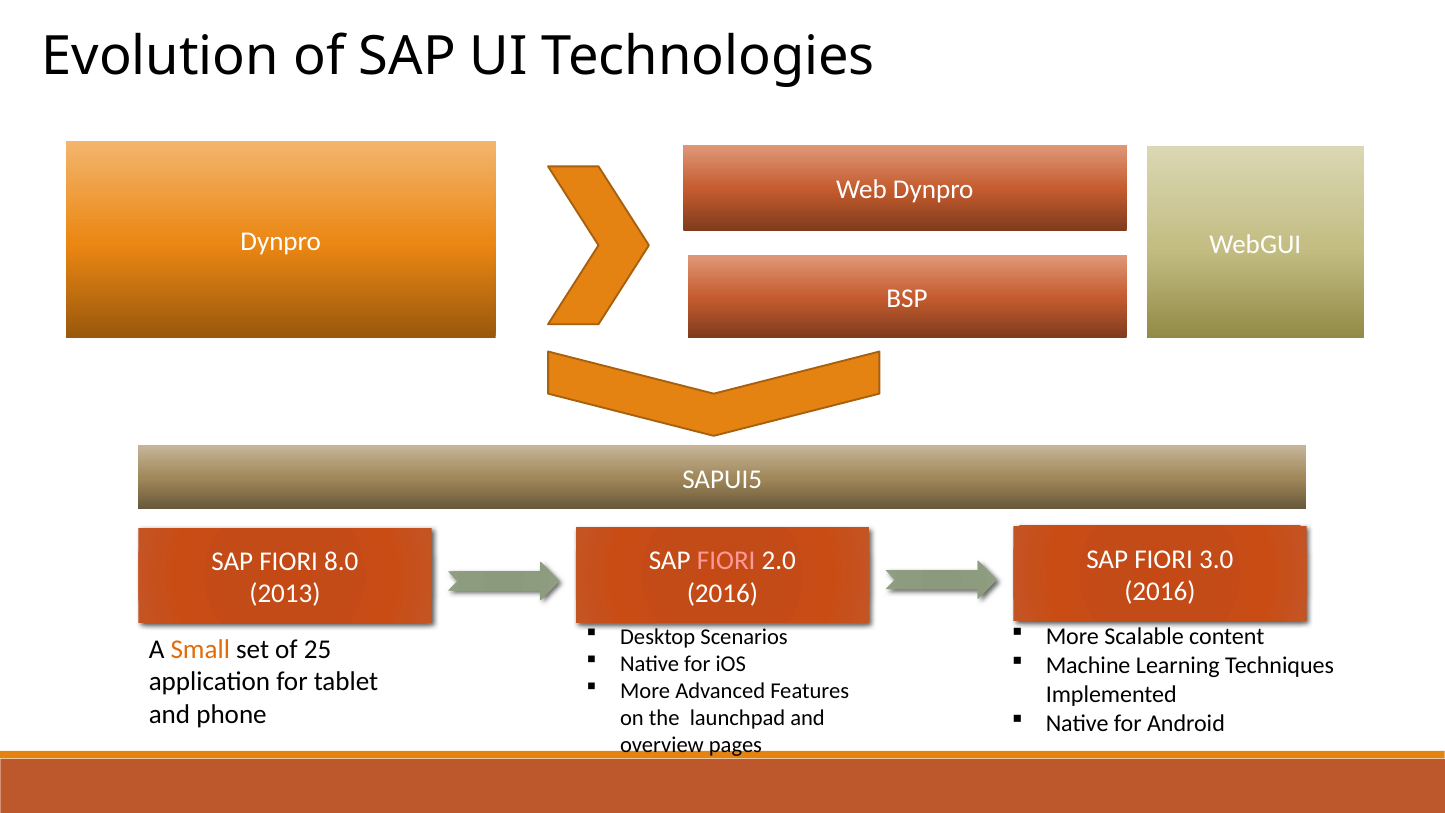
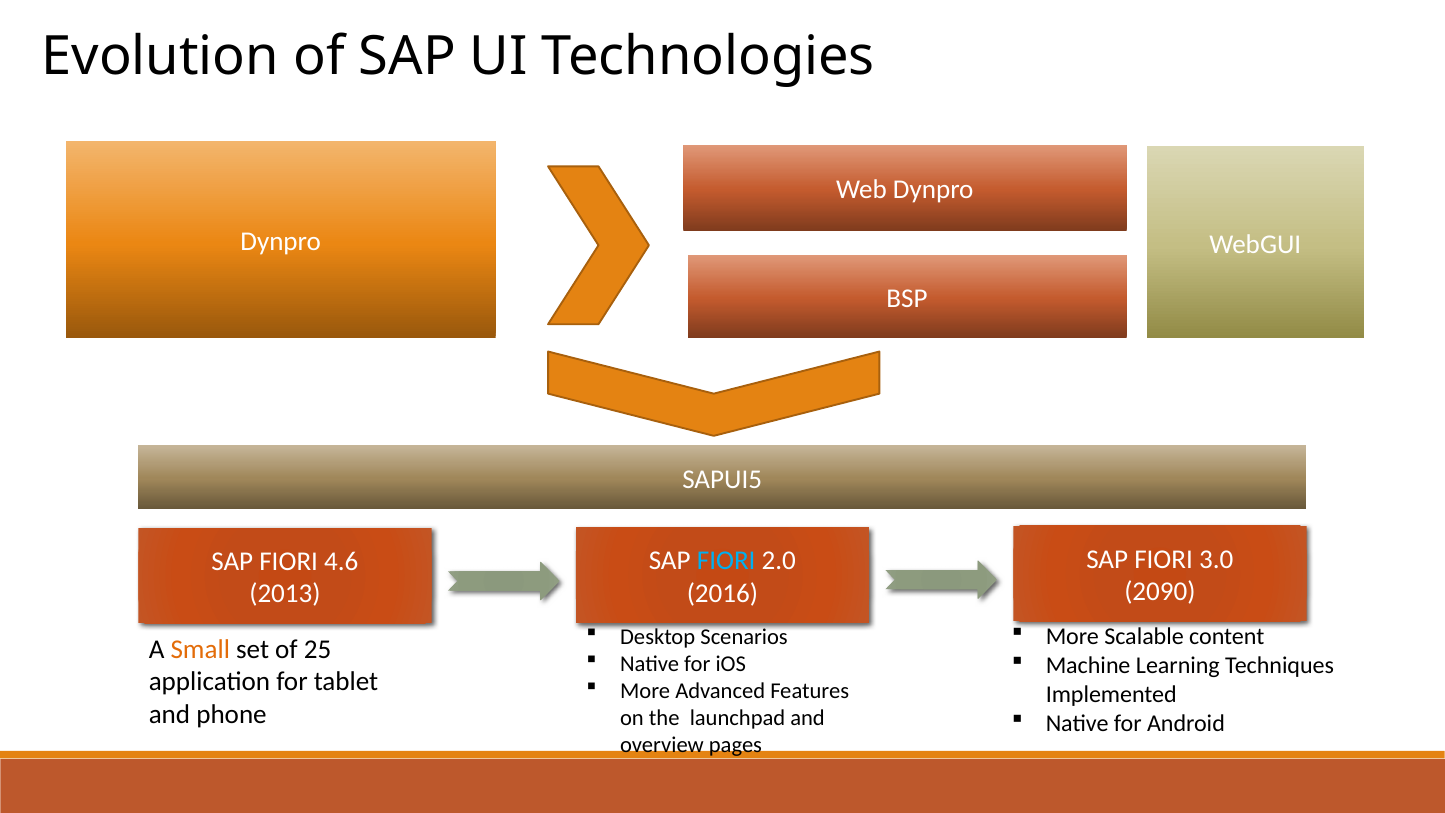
FIORI at (726, 561) colour: pink -> light blue
8.0: 8.0 -> 4.6
2016 at (1160, 592): 2016 -> 2090
